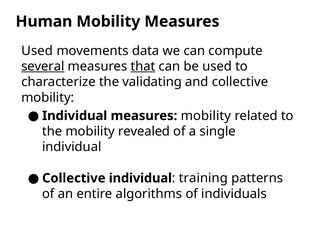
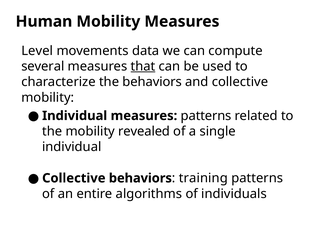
Used at (37, 51): Used -> Level
several underline: present -> none
the validating: validating -> behaviors
measures mobility: mobility -> patterns
Collective individual: individual -> behaviors
